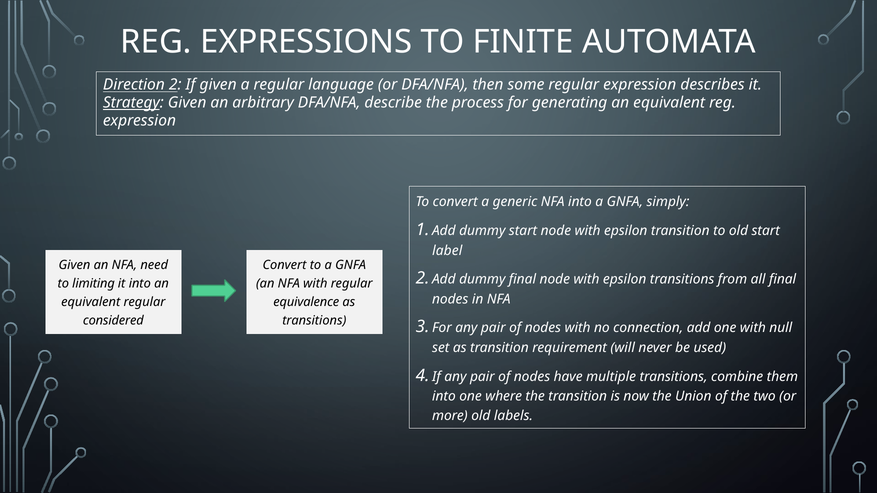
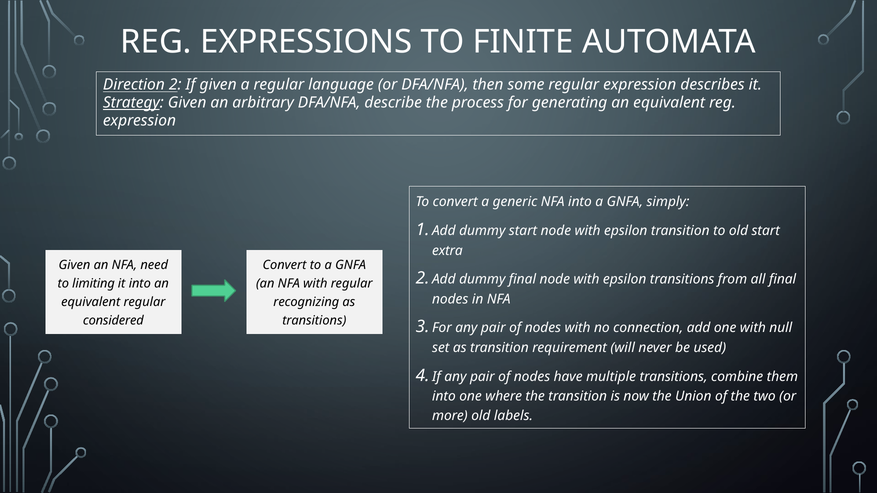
label: label -> extra
equivalence: equivalence -> recognizing
